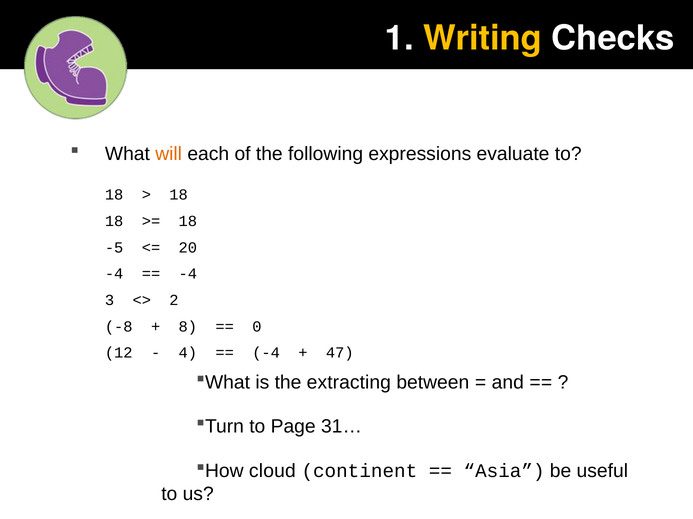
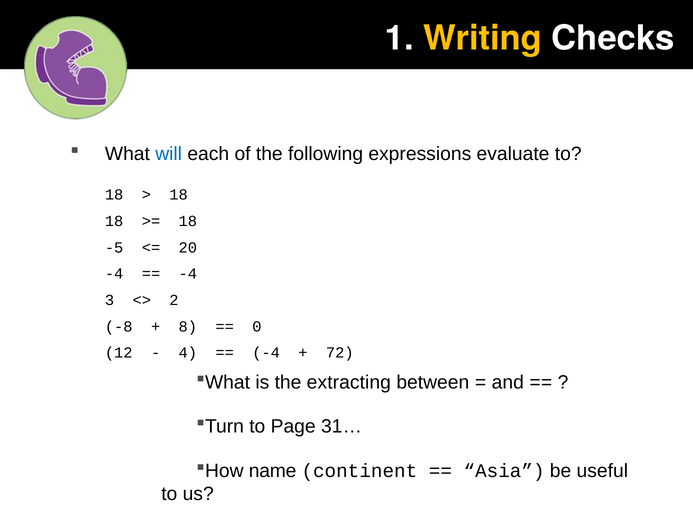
will colour: orange -> blue
47: 47 -> 72
cloud: cloud -> name
